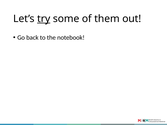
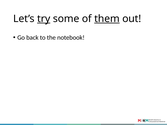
them underline: none -> present
